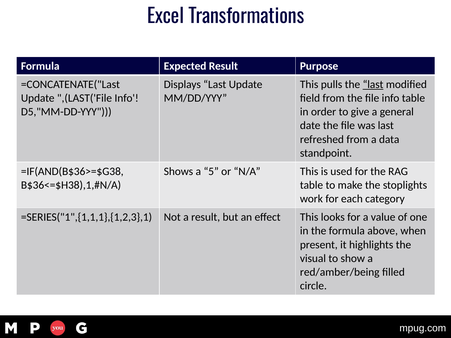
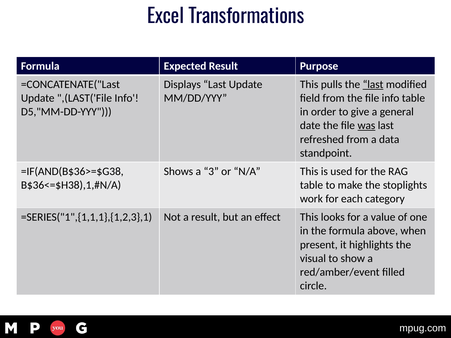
was underline: none -> present
5: 5 -> 3
red/amber/being: red/amber/being -> red/amber/event
